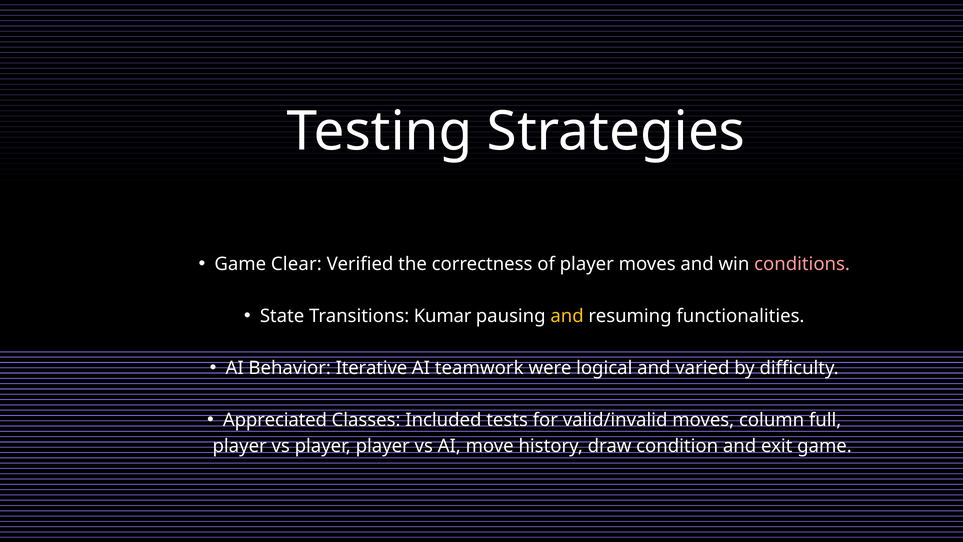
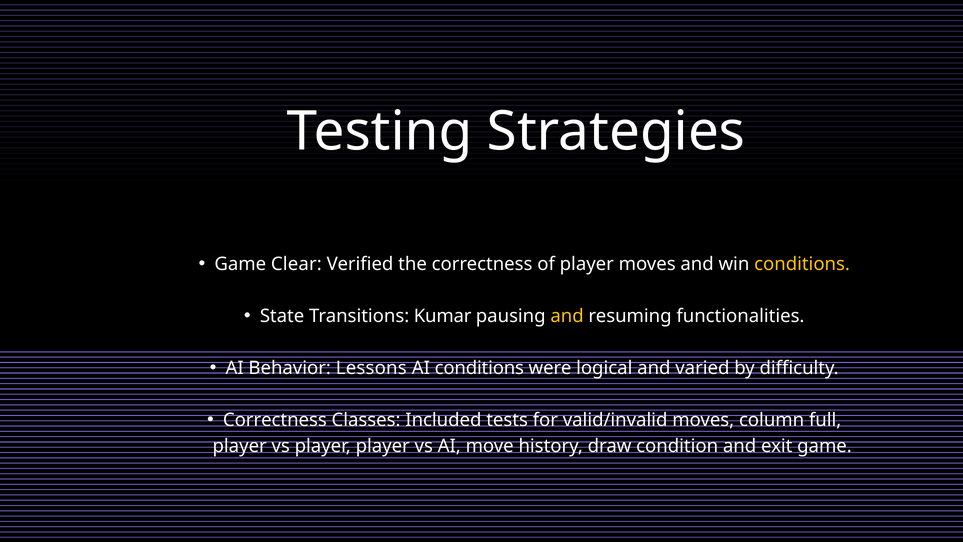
conditions at (802, 264) colour: pink -> yellow
Iterative: Iterative -> Lessons
AI teamwork: teamwork -> conditions
Appreciated at (275, 420): Appreciated -> Correctness
